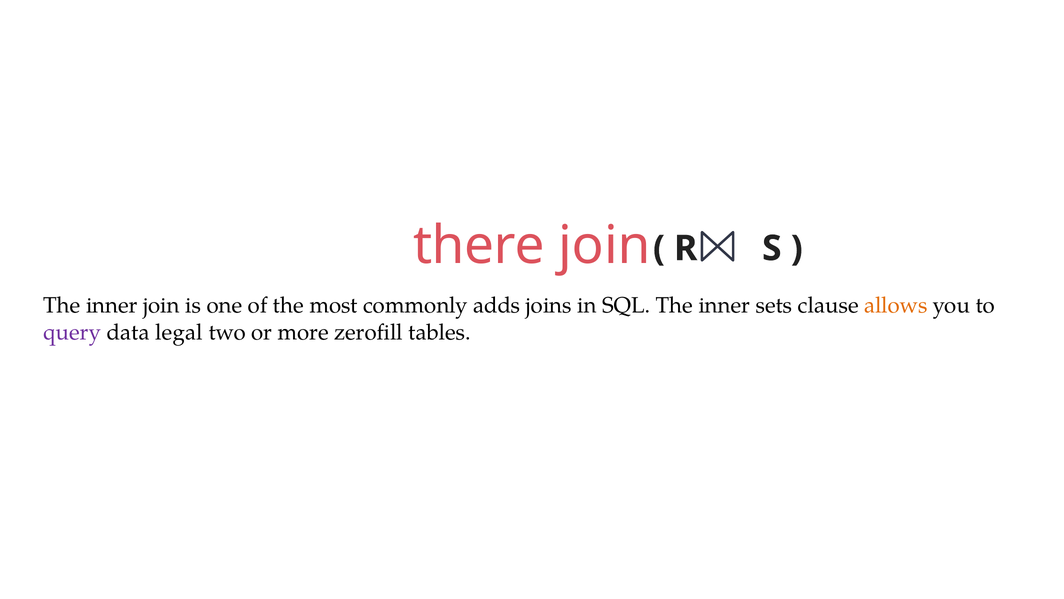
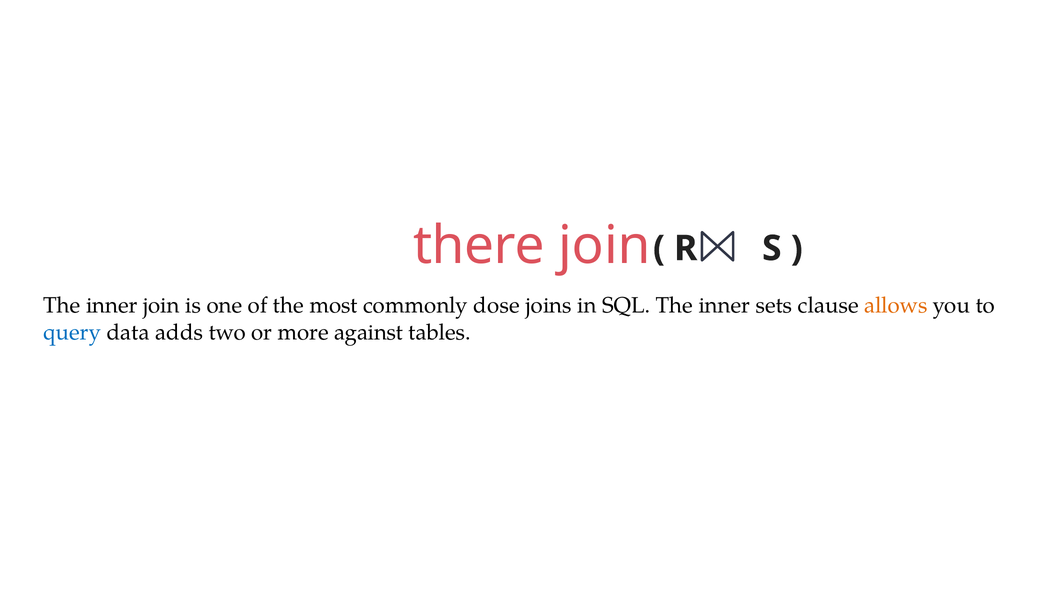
adds: adds -> dose
query colour: purple -> blue
legal: legal -> adds
zerofill: zerofill -> against
